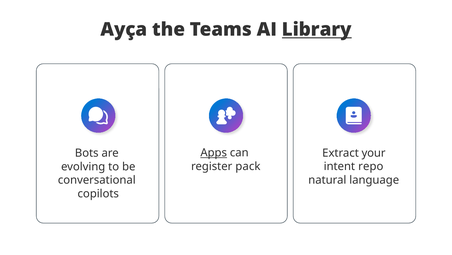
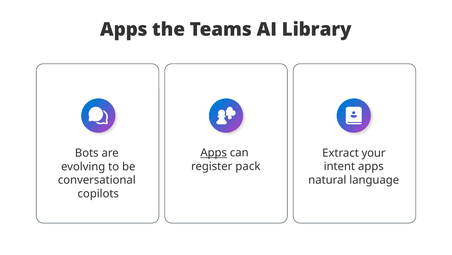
Ayça at (124, 30): Ayça -> Apps
Library underline: present -> none
intent repo: repo -> apps
